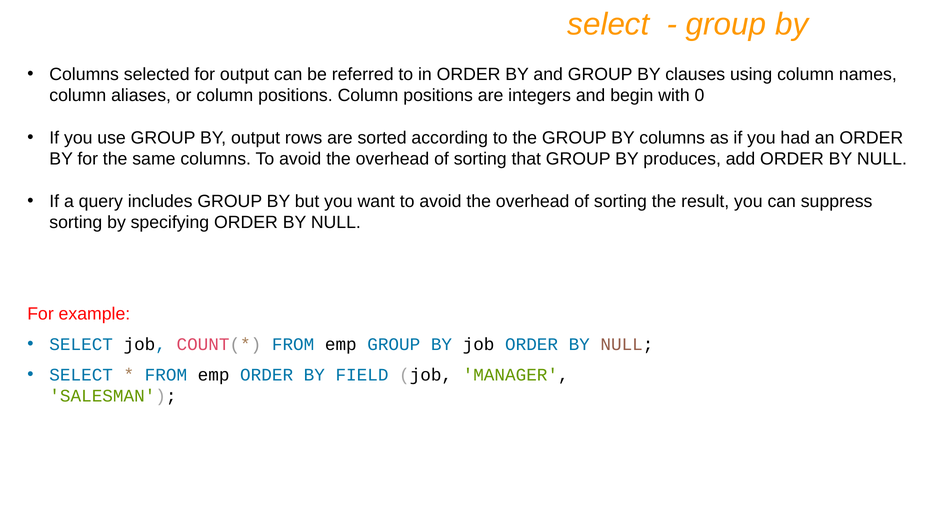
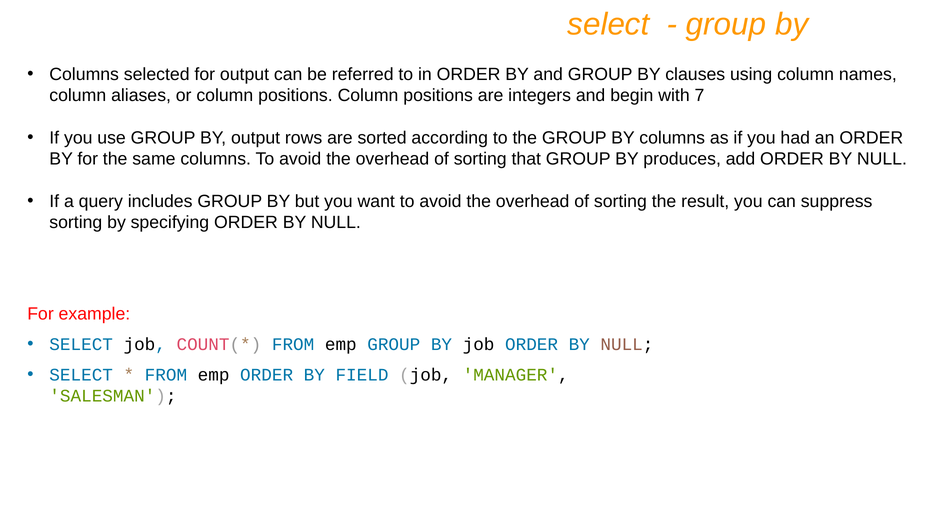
0: 0 -> 7
